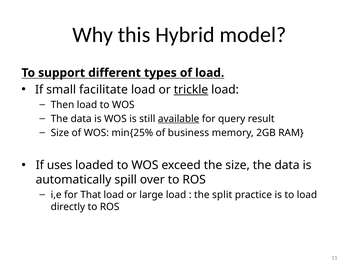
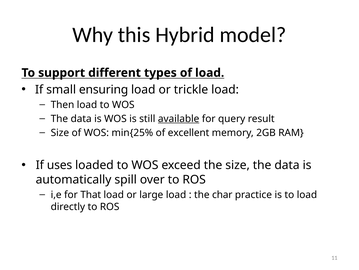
facilitate: facilitate -> ensuring
trickle underline: present -> none
business: business -> excellent
split: split -> char
